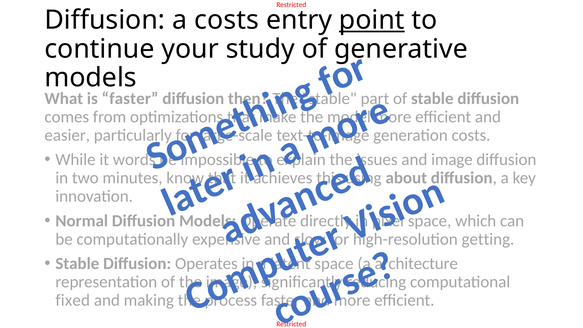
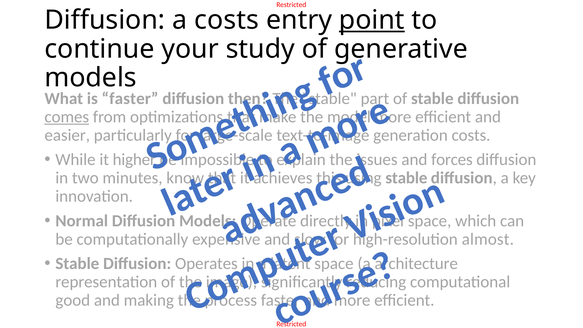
comes underline: none -> present
words: words -> higher
and image: image -> forces
about at (406, 178): about -> stable
getting: getting -> almost
fixed: fixed -> good
